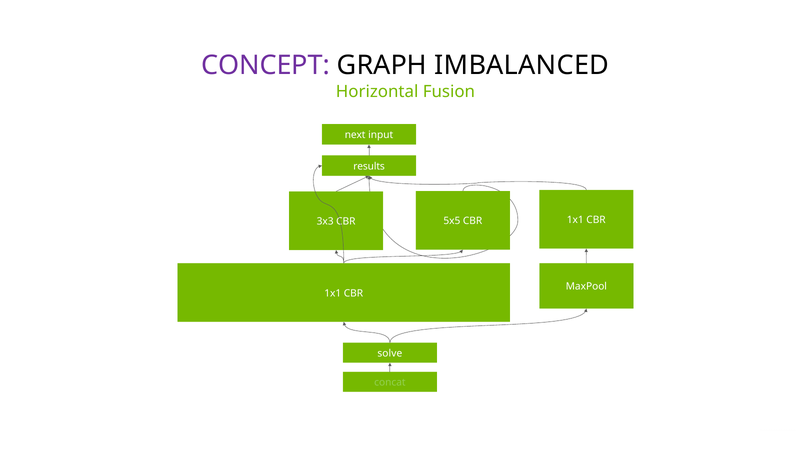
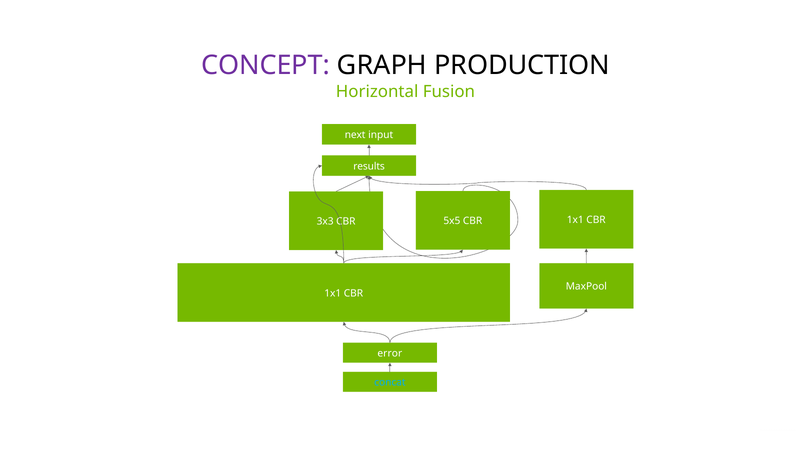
IMBALANCED: IMBALANCED -> PRODUCTION
solve: solve -> error
concat colour: light green -> light blue
